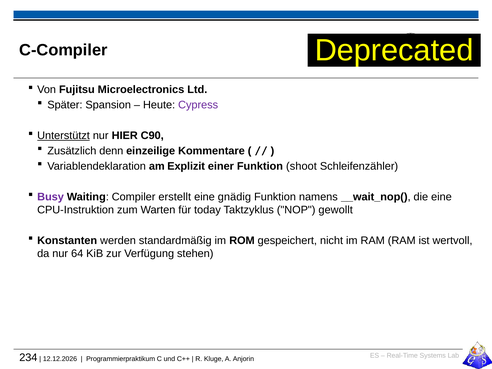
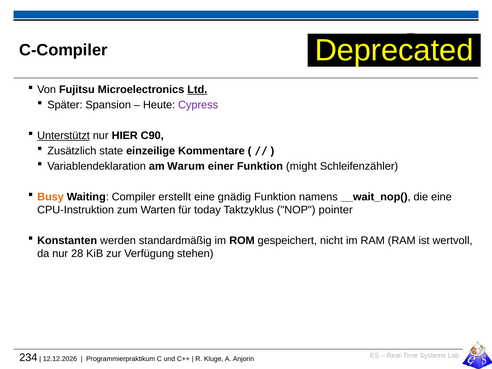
Ltd underline: none -> present
denn: denn -> state
Explizit: Explizit -> Warum
shoot: shoot -> might
Busy colour: purple -> orange
gewollt: gewollt -> pointer
64: 64 -> 28
